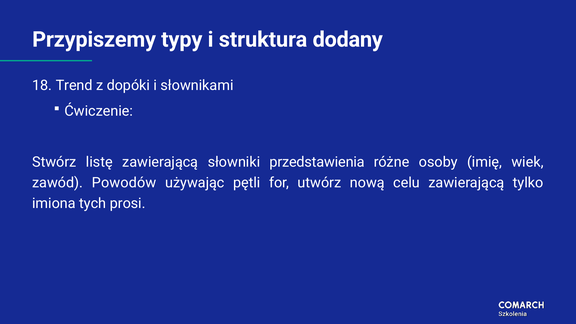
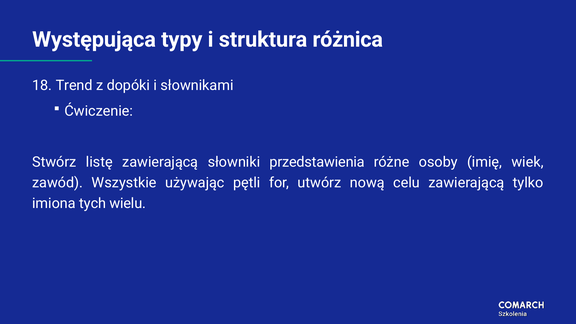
Przypiszemy: Przypiszemy -> Występująca
dodany: dodany -> różnica
Powodów: Powodów -> Wszystkie
prosi: prosi -> wielu
